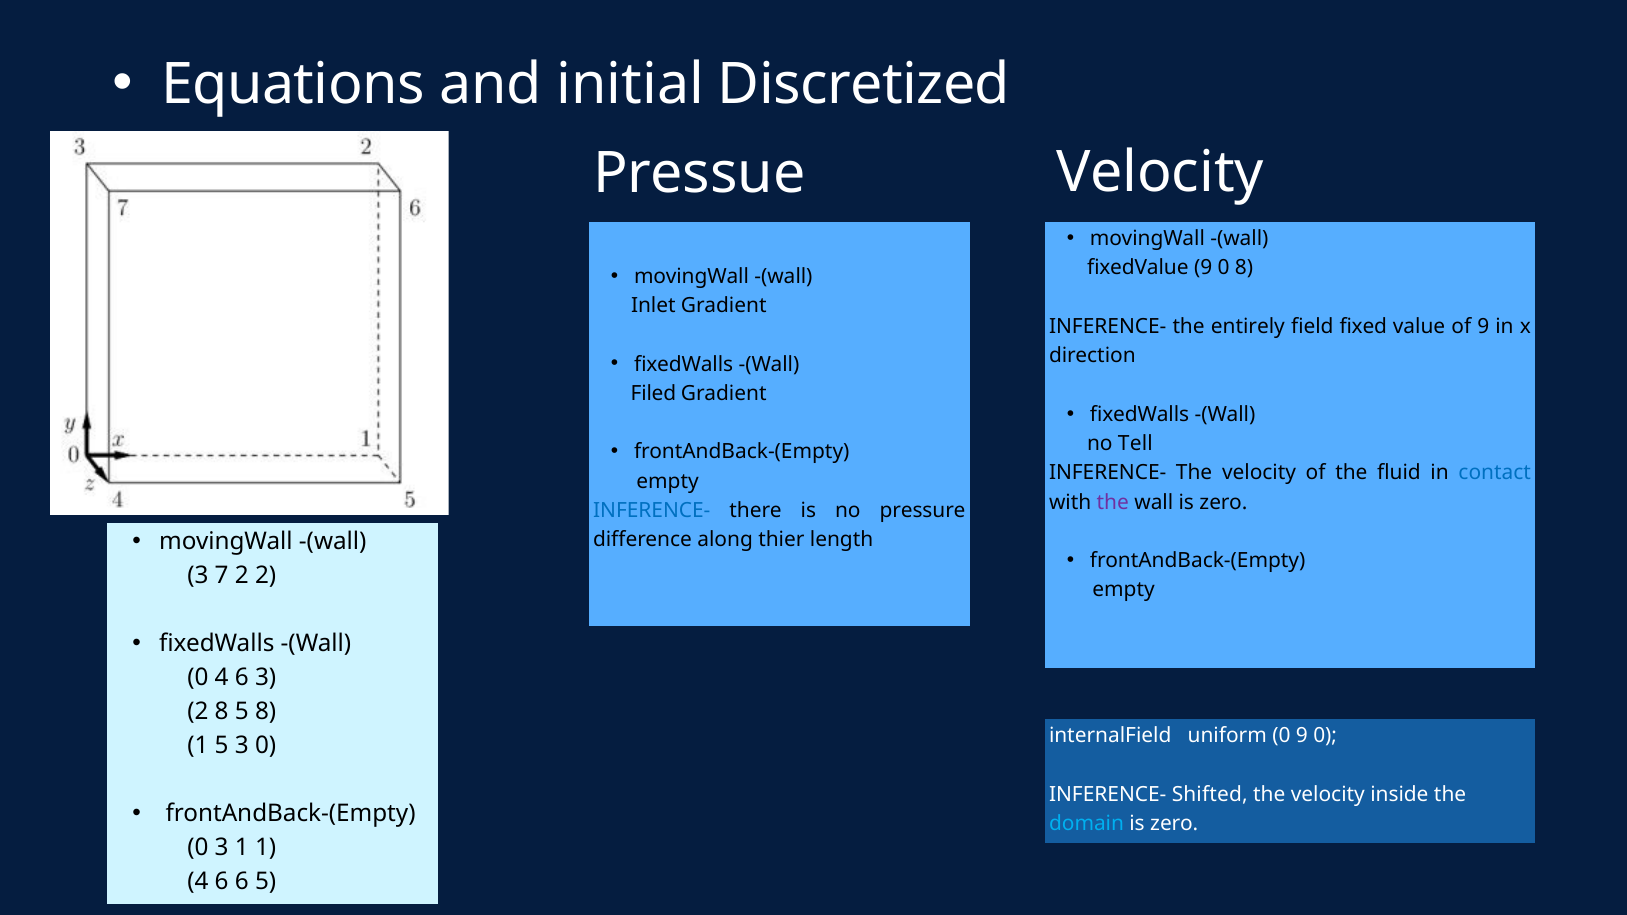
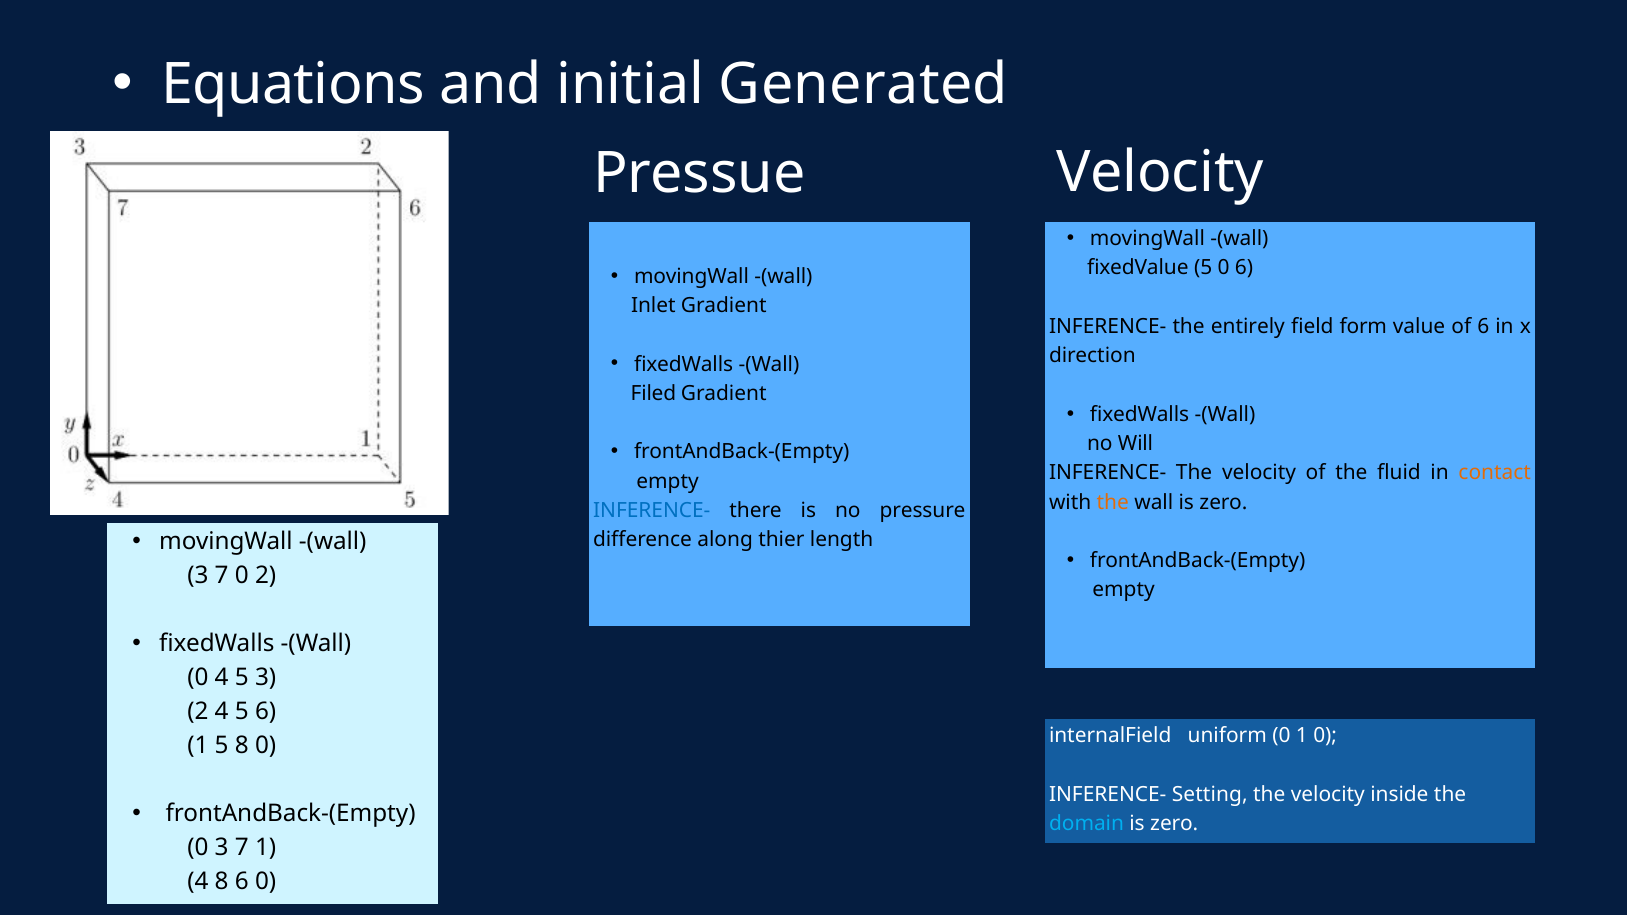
Discretized: Discretized -> Generated
fixedValue 9: 9 -> 5
0 8: 8 -> 6
fixed: fixed -> form
of 9: 9 -> 6
Tell: Tell -> Will
contact colour: blue -> orange
the at (1113, 502) colour: purple -> orange
7 2: 2 -> 0
0 4 6: 6 -> 5
2 8: 8 -> 4
5 8: 8 -> 6
0 9: 9 -> 1
5 3: 3 -> 8
Shifted: Shifted -> Setting
0 3 1: 1 -> 7
6 at (222, 882): 6 -> 8
6 5: 5 -> 0
